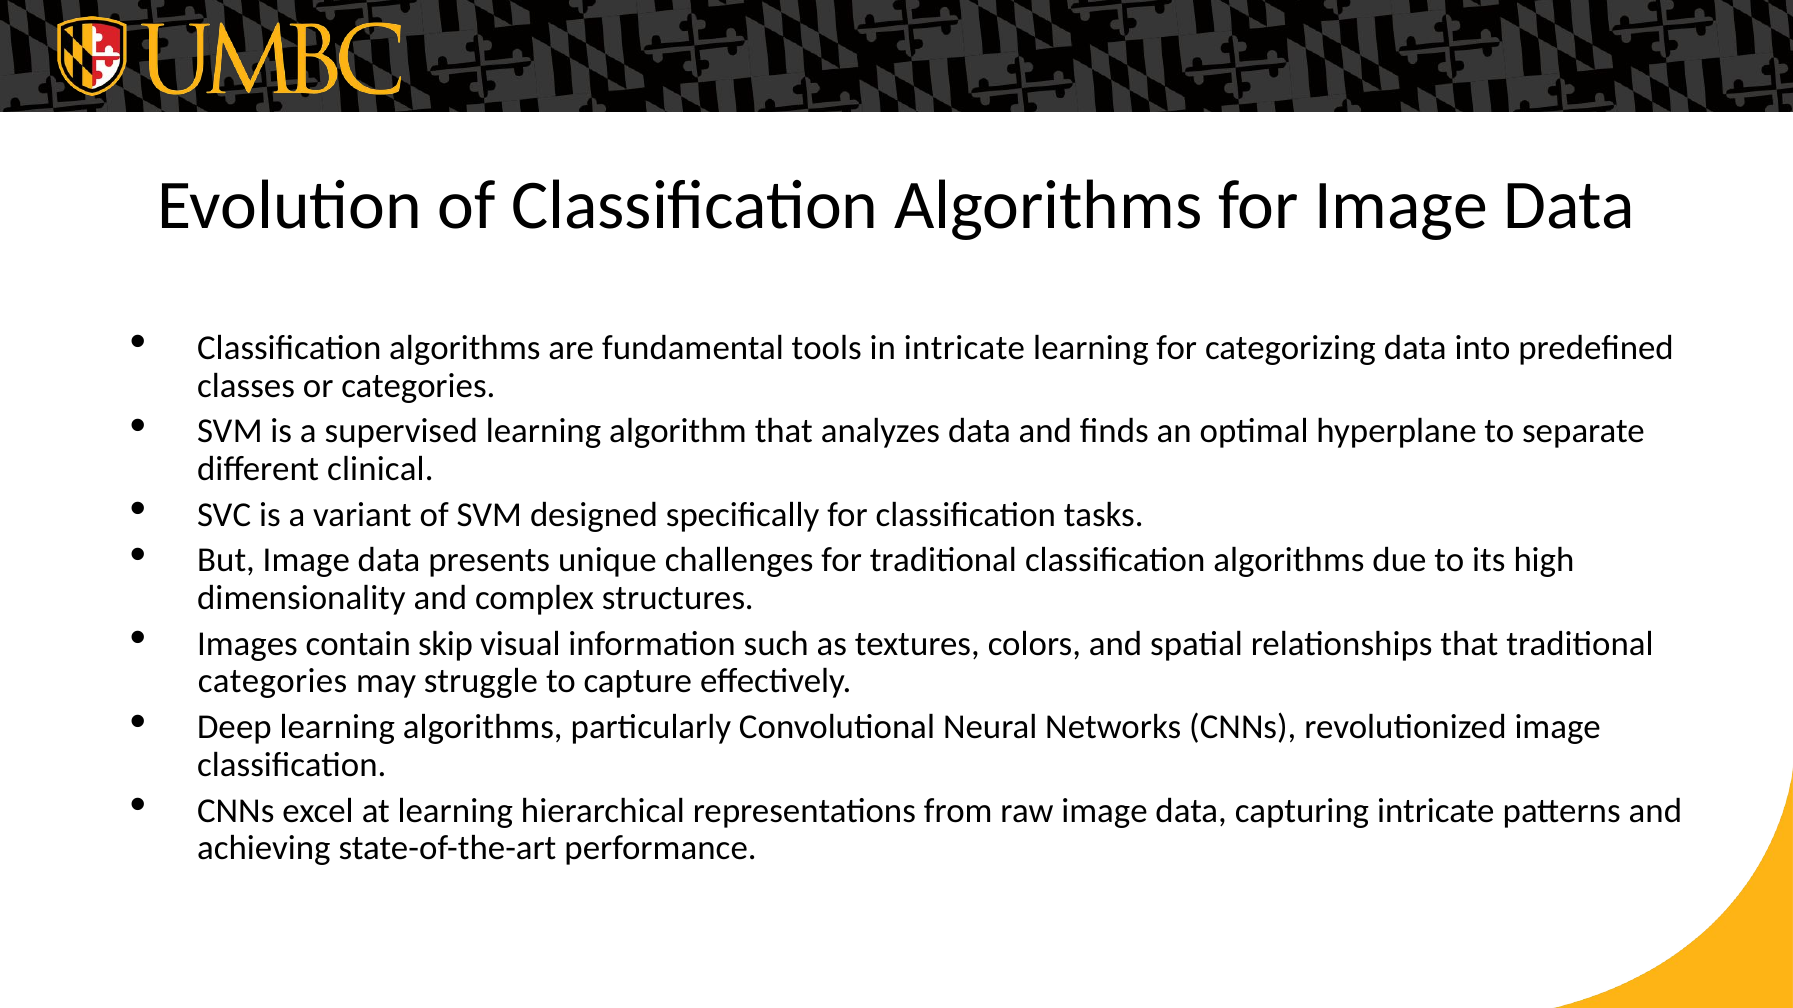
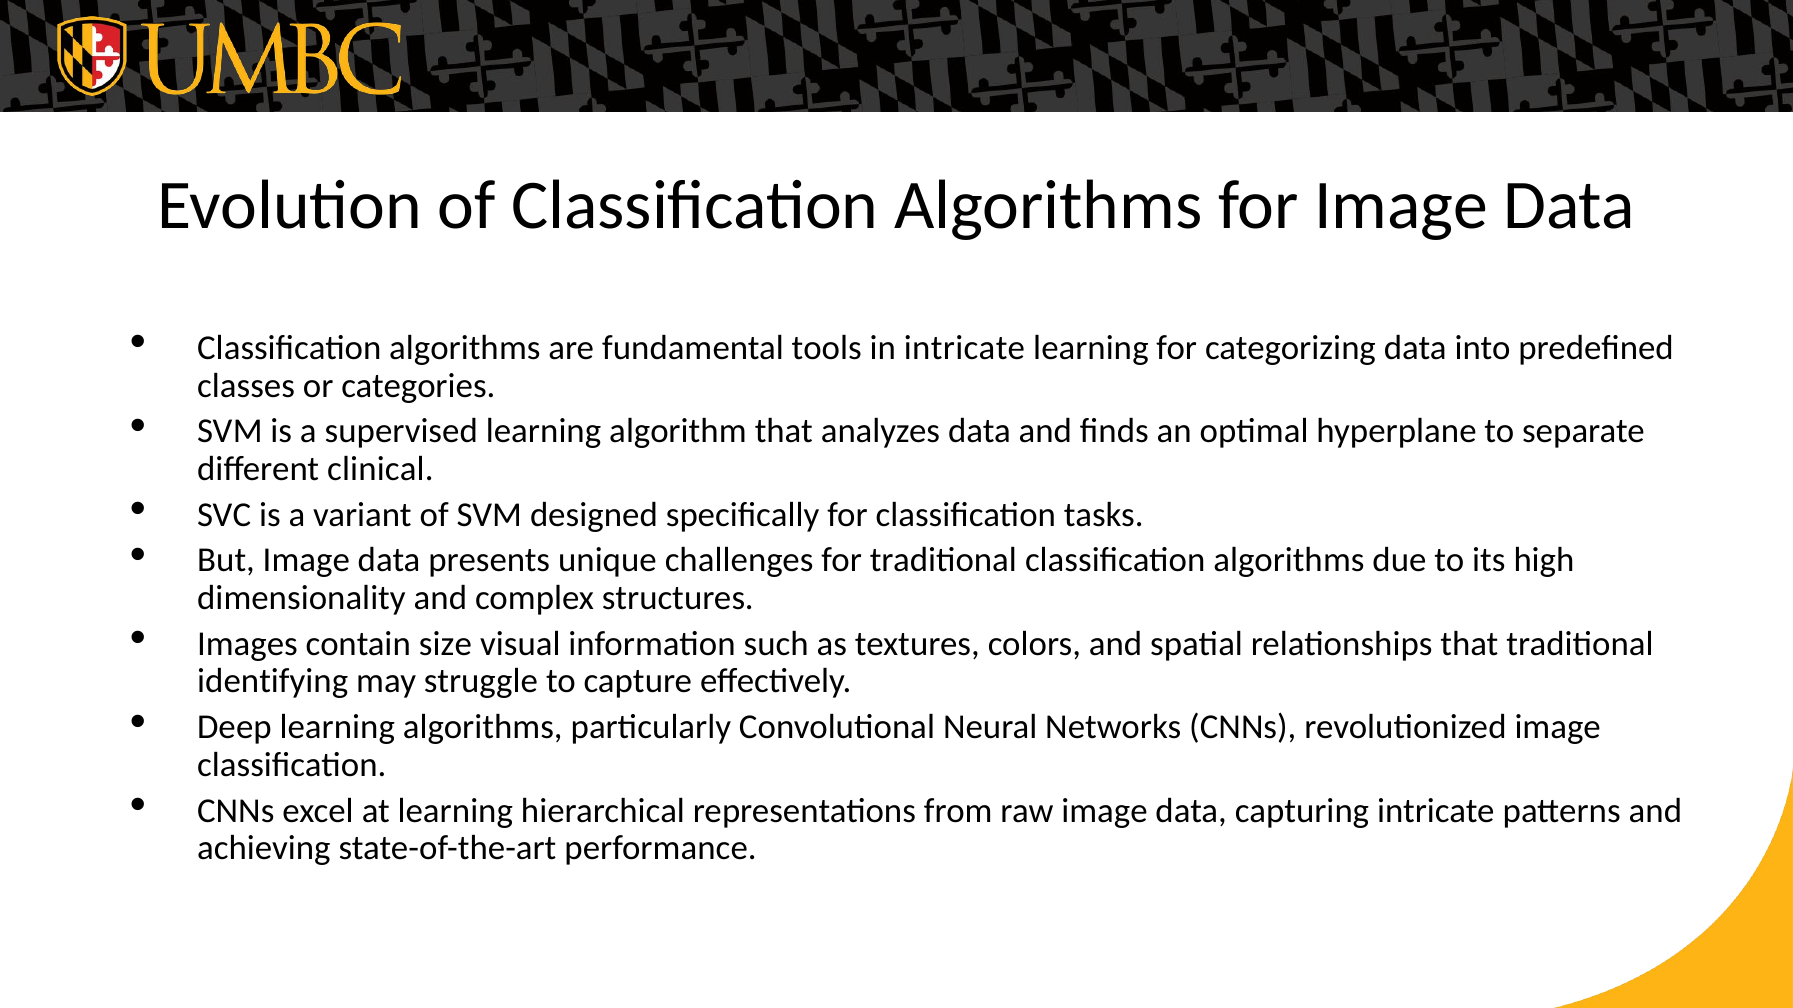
skip: skip -> size
categories at (273, 682): categories -> identifying
